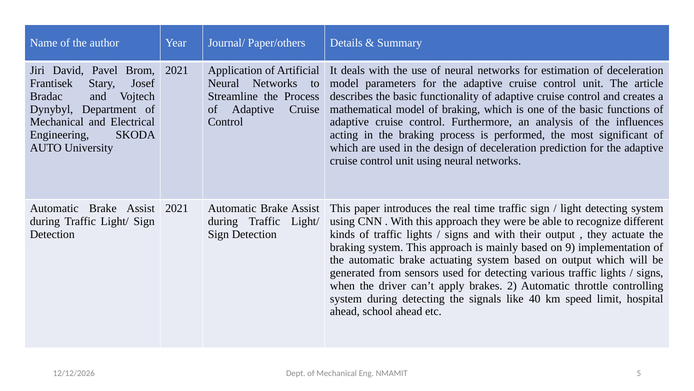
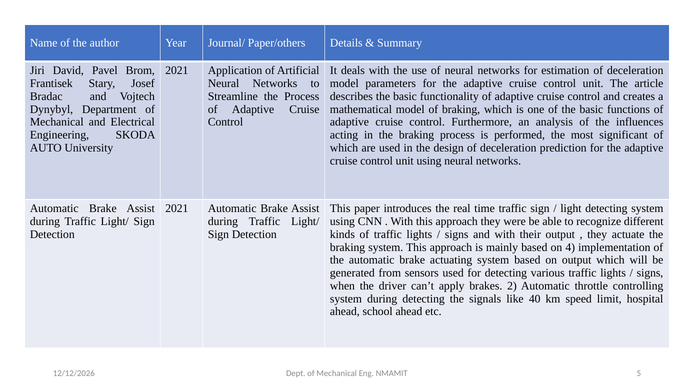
9: 9 -> 4
